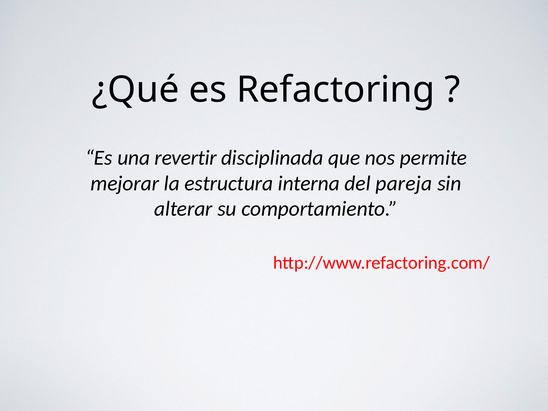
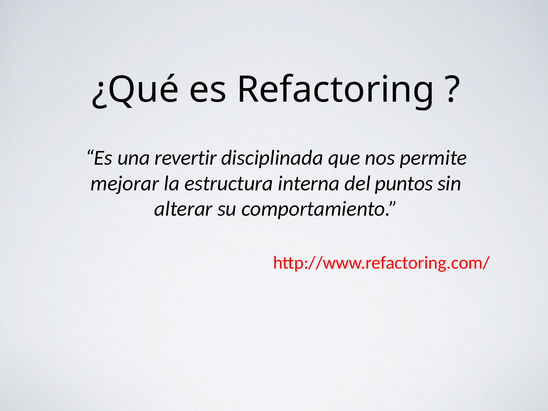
pareja: pareja -> puntos
